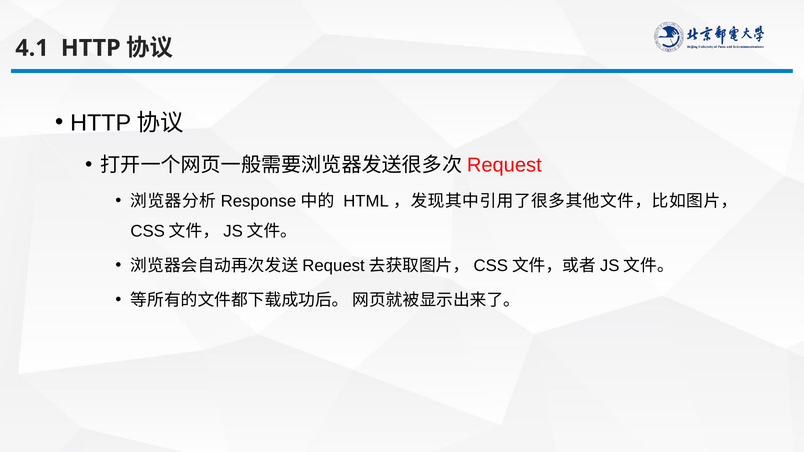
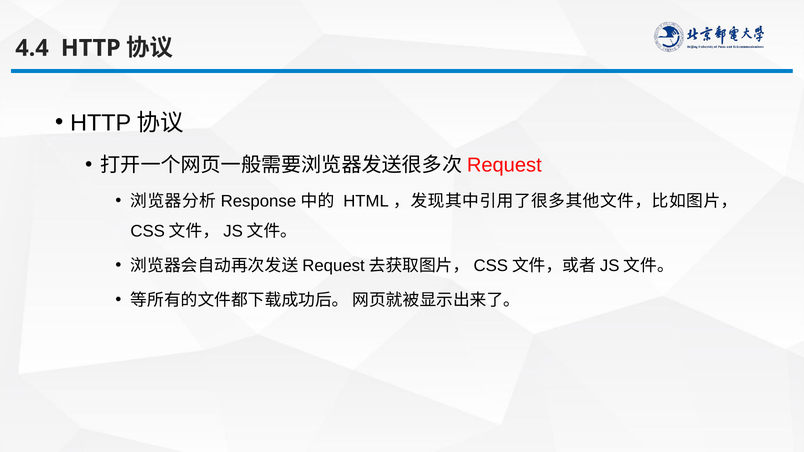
4.1: 4.1 -> 4.4
